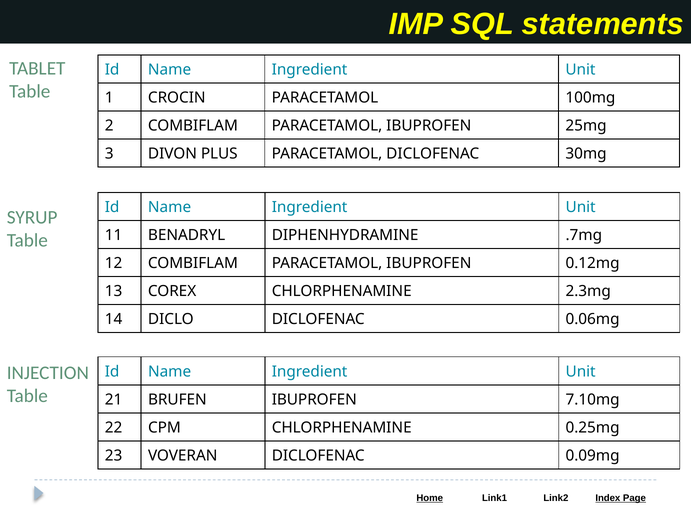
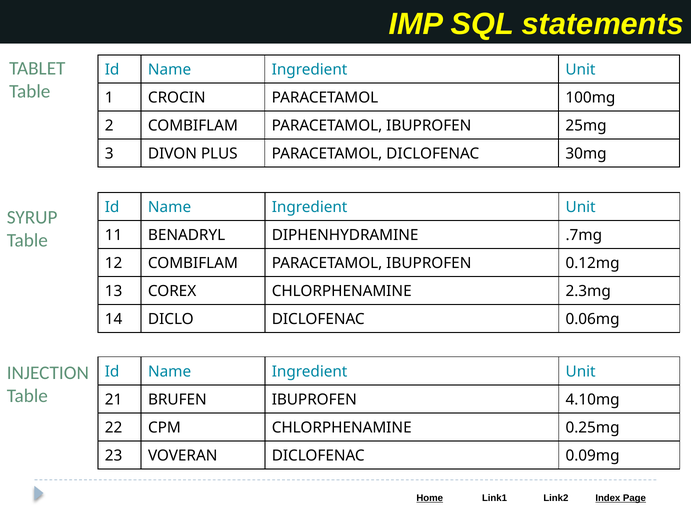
7.10mg: 7.10mg -> 4.10mg
